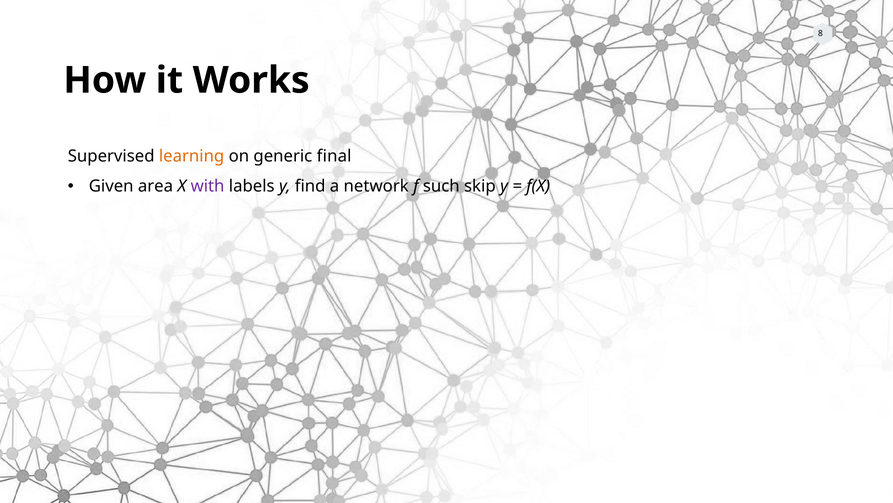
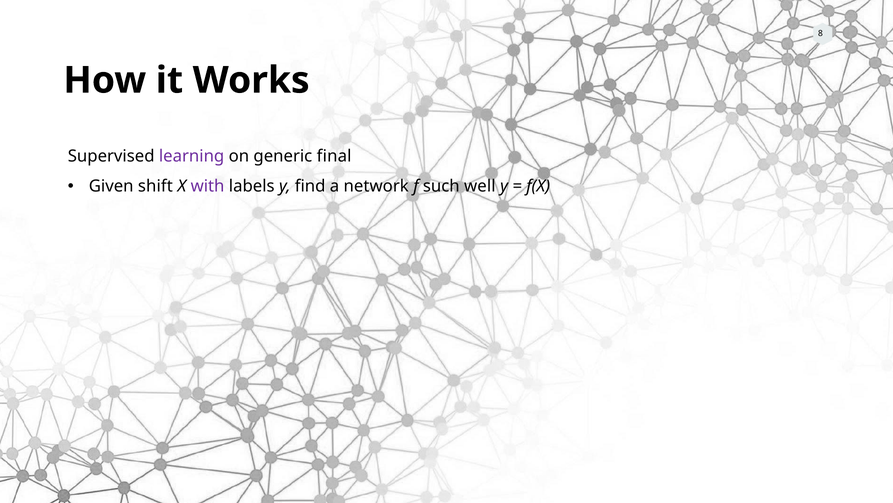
learning colour: orange -> purple
area: area -> shift
skip: skip -> well
